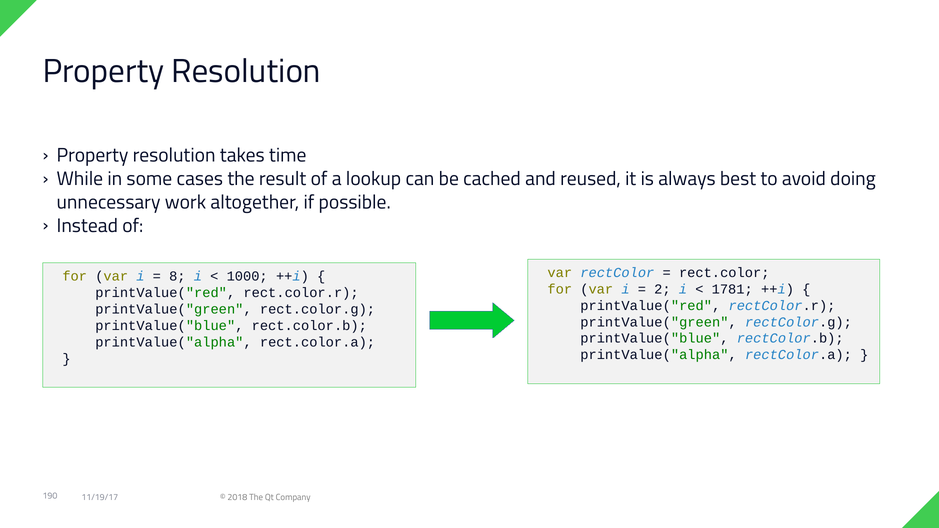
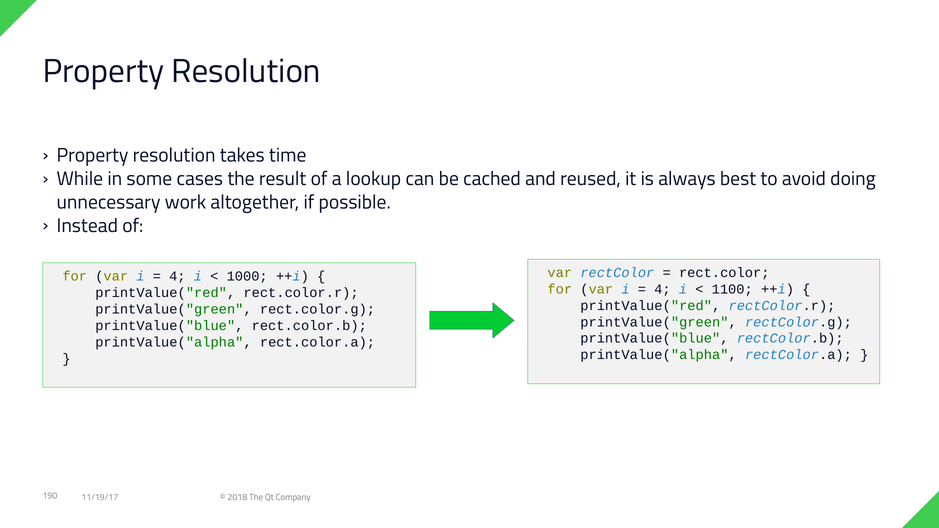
8 at (177, 276): 8 -> 4
2 at (662, 289): 2 -> 4
1781: 1781 -> 1100
